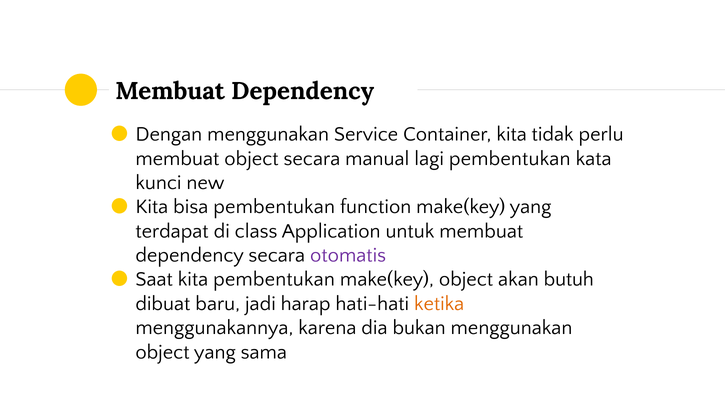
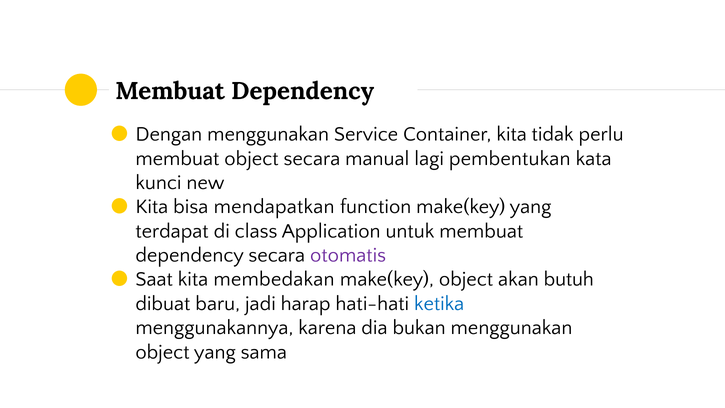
bisa pembentukan: pembentukan -> mendapatkan
kita pembentukan: pembentukan -> membedakan
ketika colour: orange -> blue
